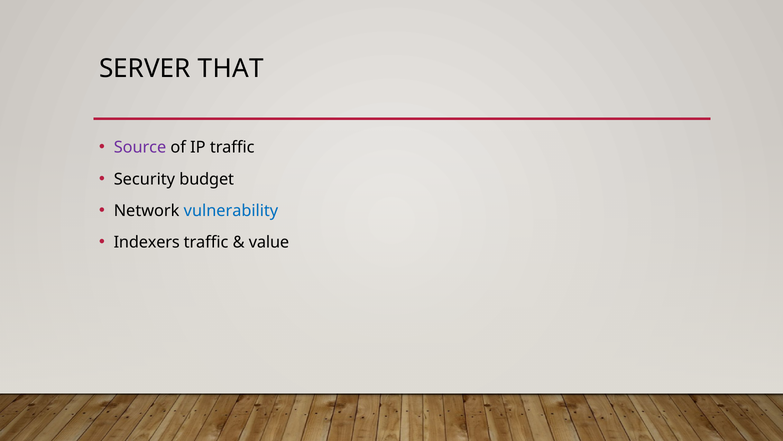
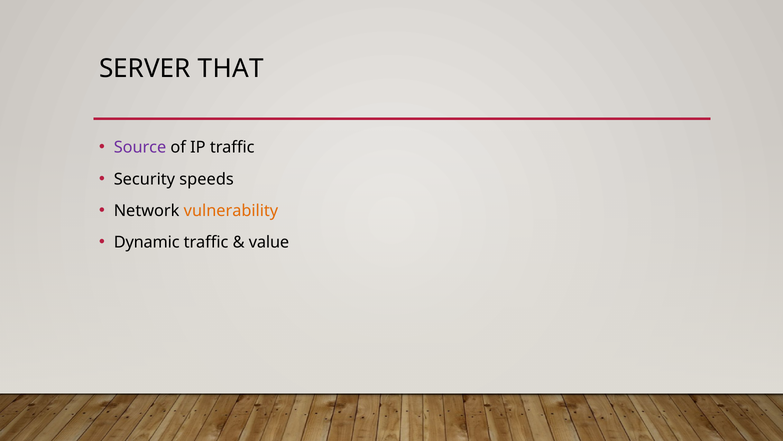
budget: budget -> speeds
vulnerability colour: blue -> orange
Indexers: Indexers -> Dynamic
